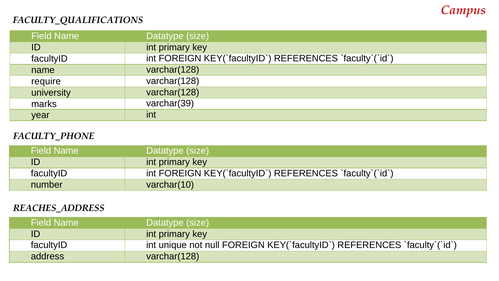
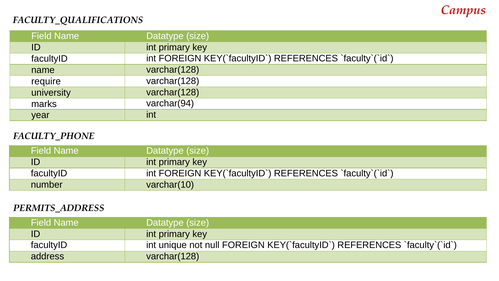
varchar(39: varchar(39 -> varchar(94
REACHES_ADDRESS: REACHES_ADDRESS -> PERMITS_ADDRESS
